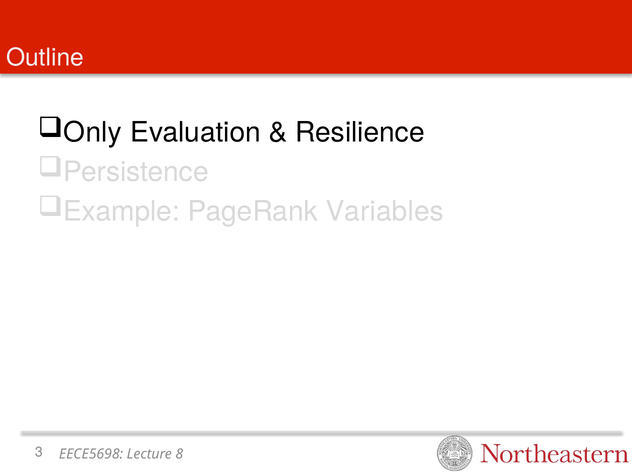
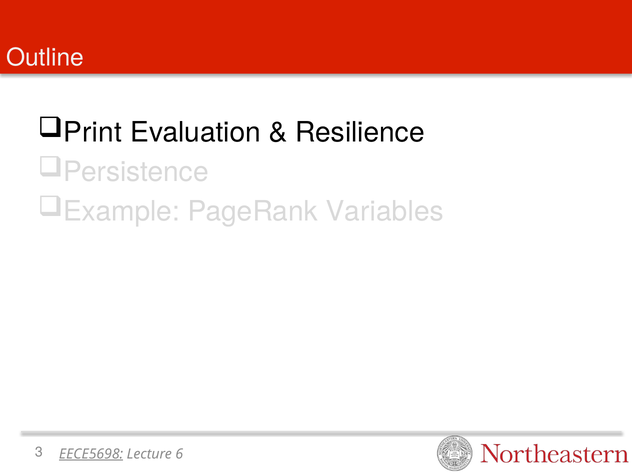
Only: Only -> Print
EECE5698 underline: none -> present
8: 8 -> 6
